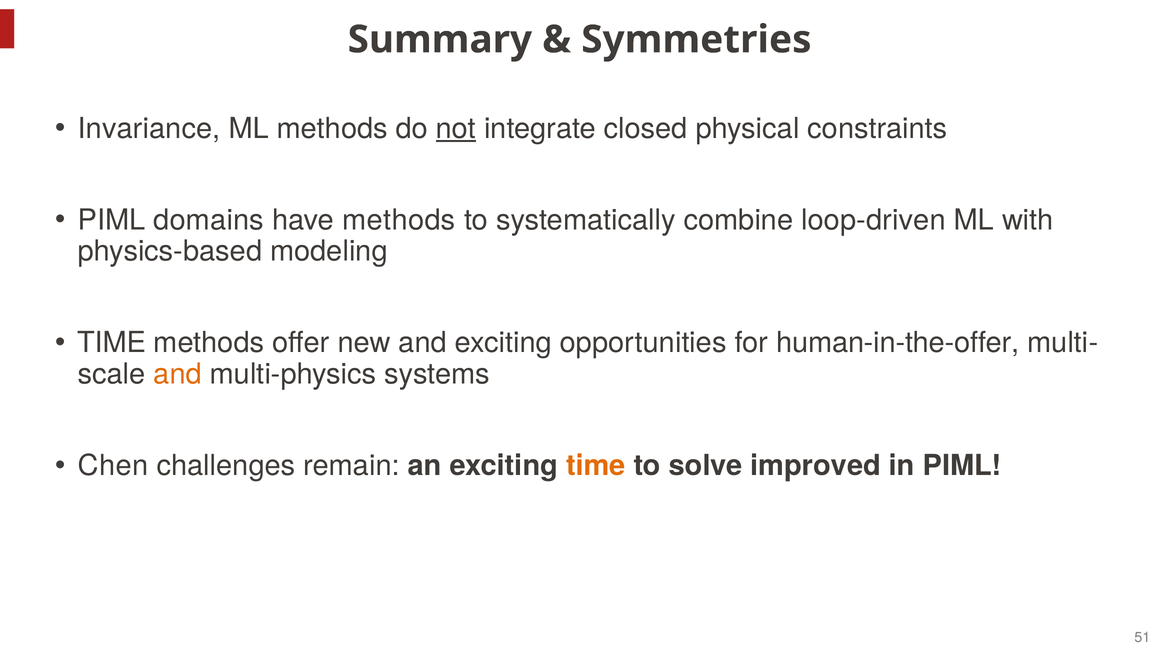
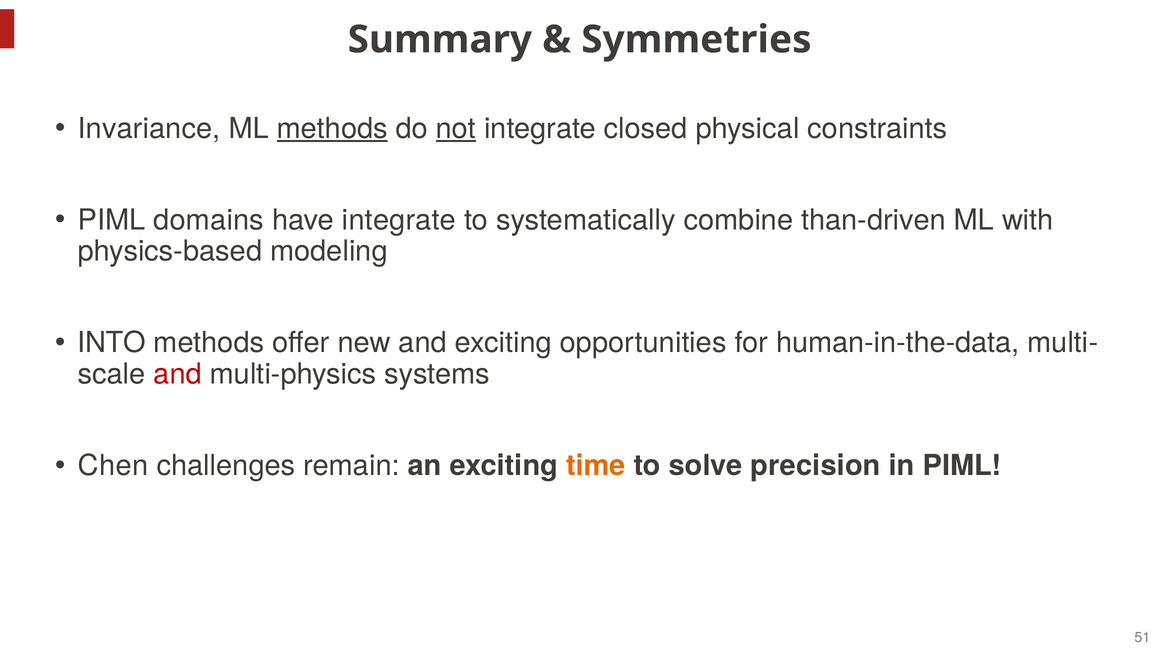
methods at (332, 129) underline: none -> present
have methods: methods -> integrate
loop-driven: loop-driven -> than-driven
TIME at (112, 343): TIME -> INTO
human-in-the-offer: human-in-the-offer -> human-in-the-data
and at (178, 374) colour: orange -> red
improved: improved -> precision
